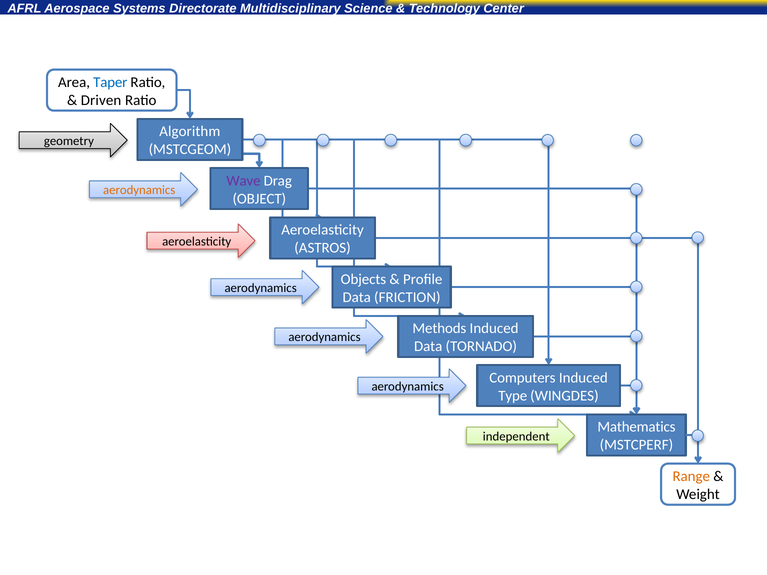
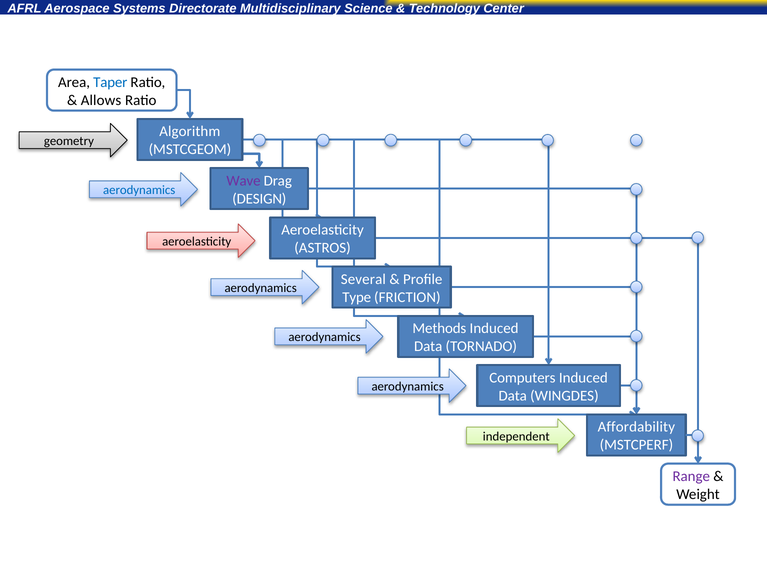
Driven: Driven -> Allows
aerodynamics at (139, 190) colour: orange -> blue
OBJECT: OBJECT -> DESIGN
Objects: Objects -> Several
Data at (357, 297): Data -> Type
Type at (513, 396): Type -> Data
Mathematics: Mathematics -> Affordability
Range colour: orange -> purple
